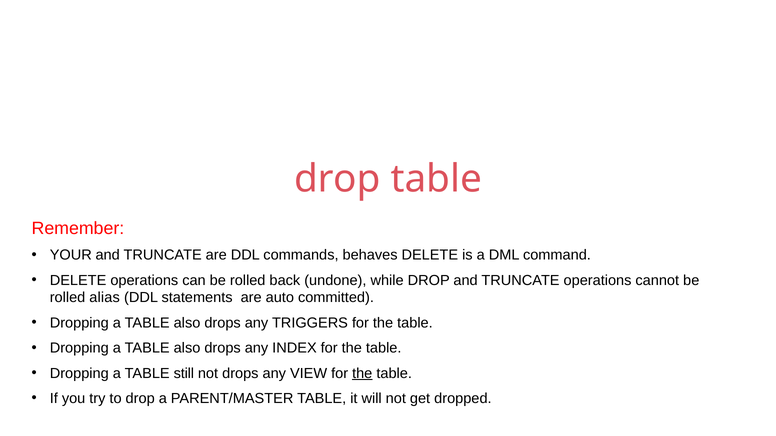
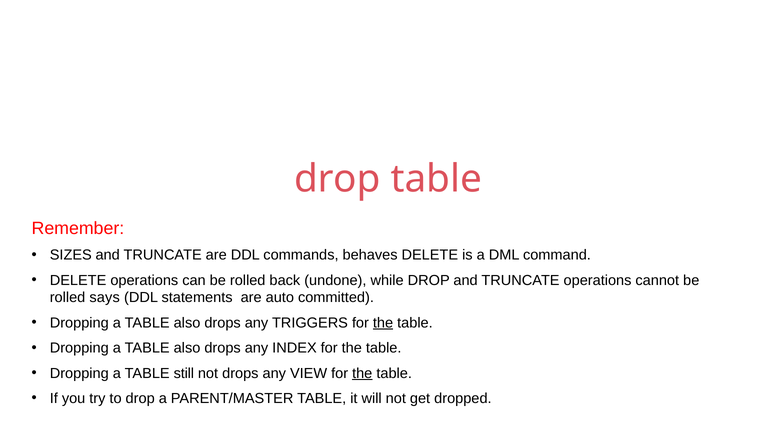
YOUR: YOUR -> SIZES
alias: alias -> says
the at (383, 323) underline: none -> present
